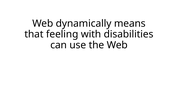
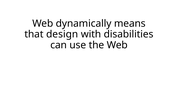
feeling: feeling -> design
